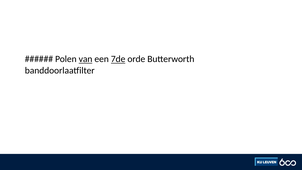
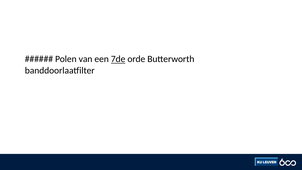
van underline: present -> none
